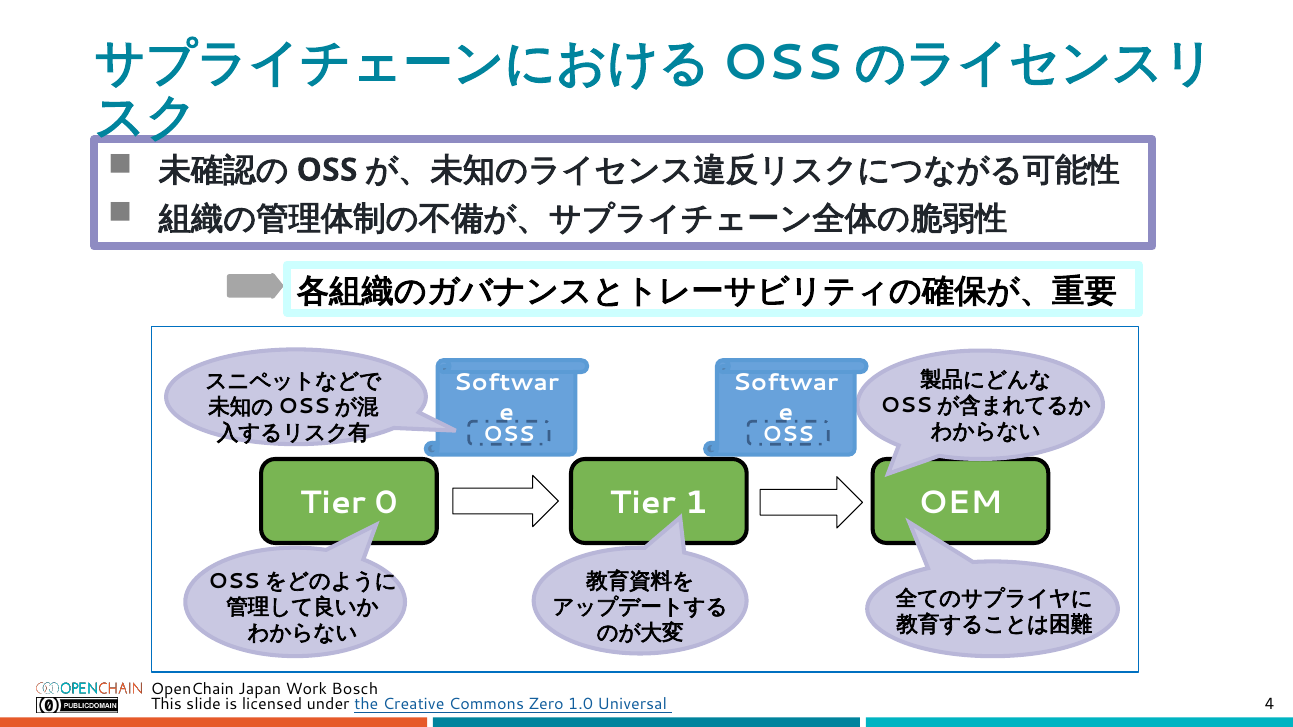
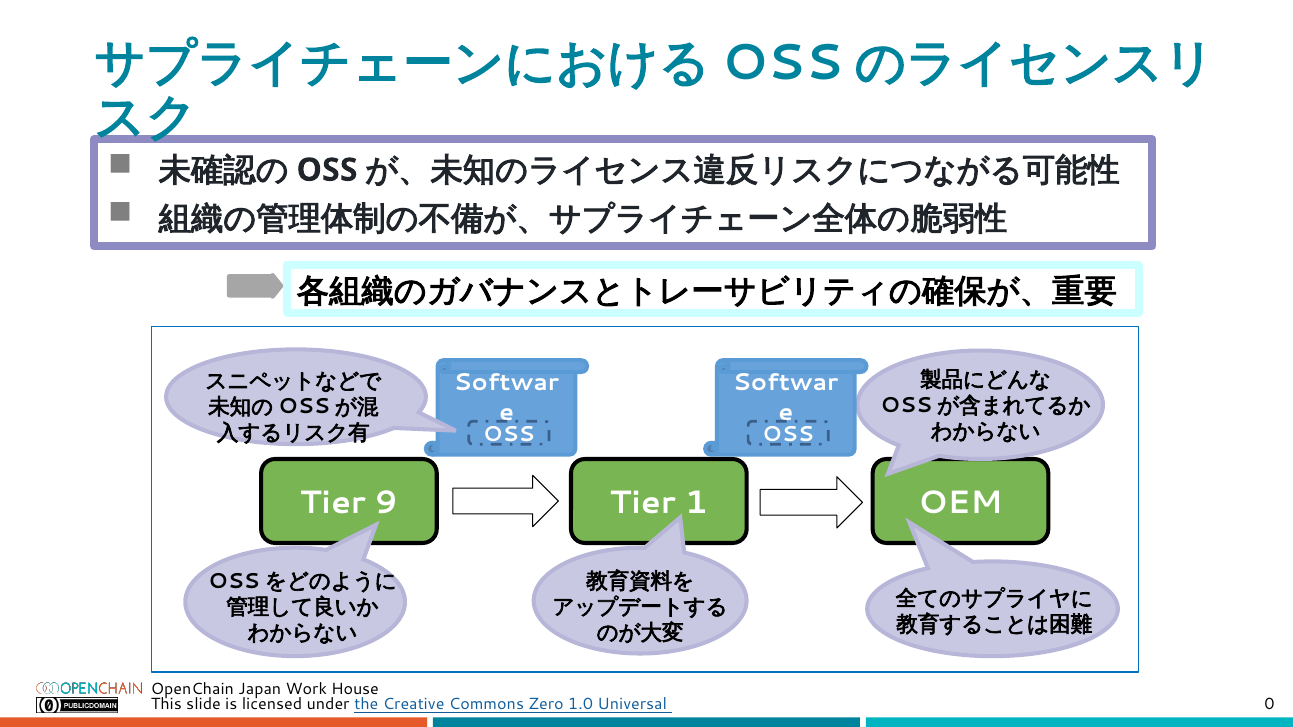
0: 0 -> 9
Bosch: Bosch -> House
4: 4 -> 0
